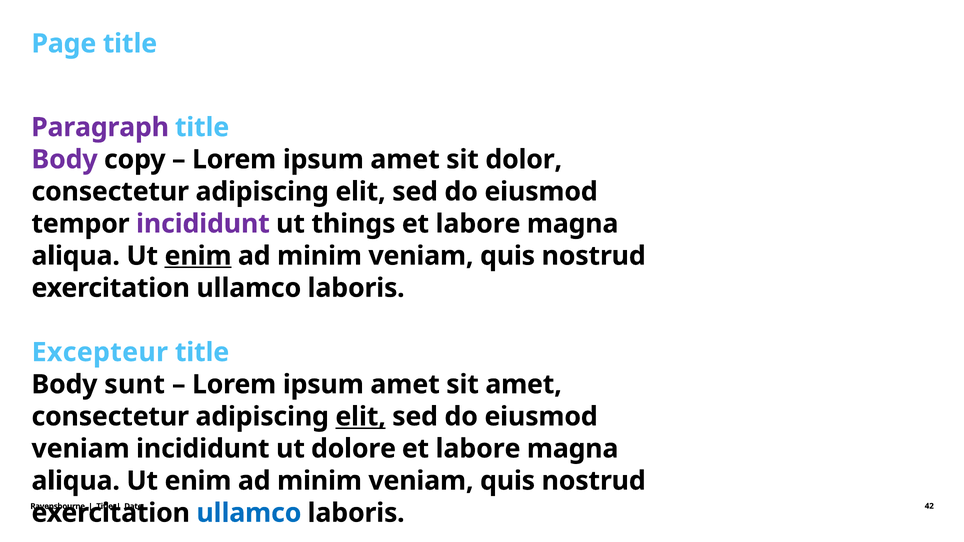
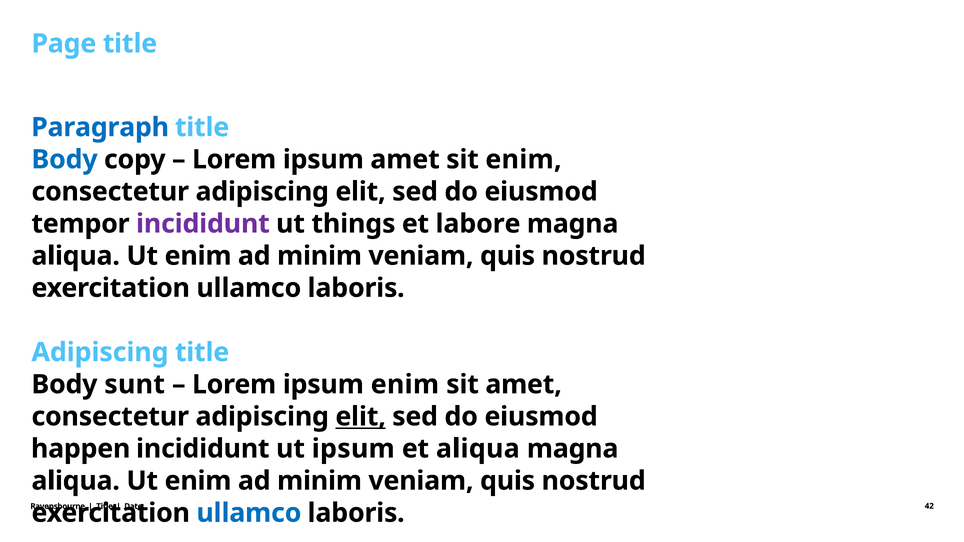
Paragraph colour: purple -> blue
Body at (65, 160) colour: purple -> blue
sit dolor: dolor -> enim
enim at (198, 256) underline: present -> none
Excepteur at (100, 352): Excepteur -> Adipiscing
amet at (405, 385): amet -> enim
veniam at (81, 449): veniam -> happen
ut dolore: dolore -> ipsum
labore at (478, 449): labore -> aliqua
